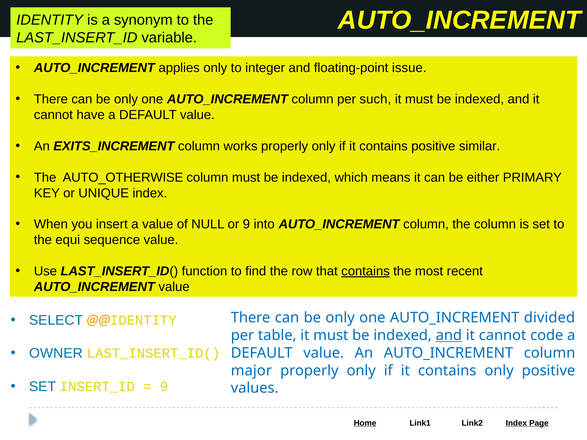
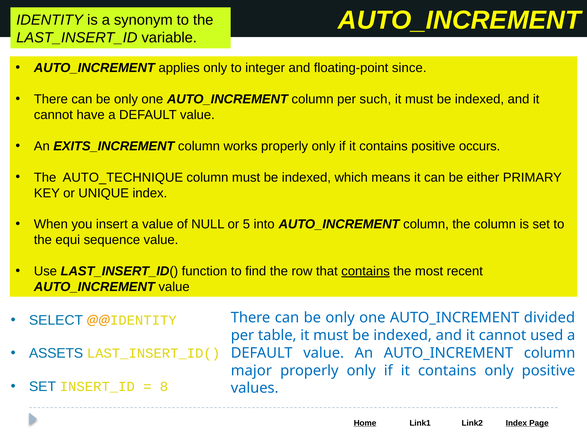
issue: issue -> since
similar: similar -> occurs
AUTO_OTHERWISE: AUTO_OTHERWISE -> AUTO_TECHNIQUE
or 9: 9 -> 5
and at (449, 336) underline: present -> none
code: code -> used
OWNER: OWNER -> ASSETS
9 at (164, 387): 9 -> 8
